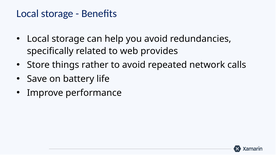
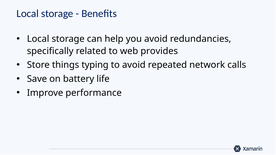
rather: rather -> typing
